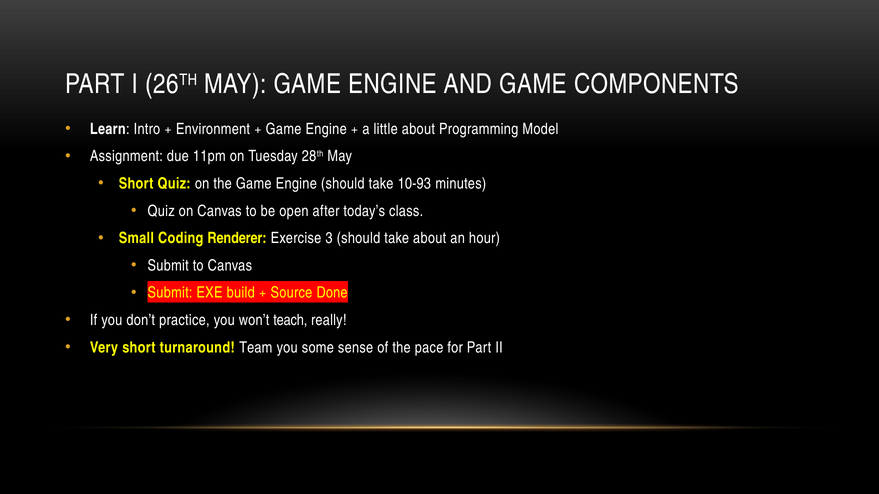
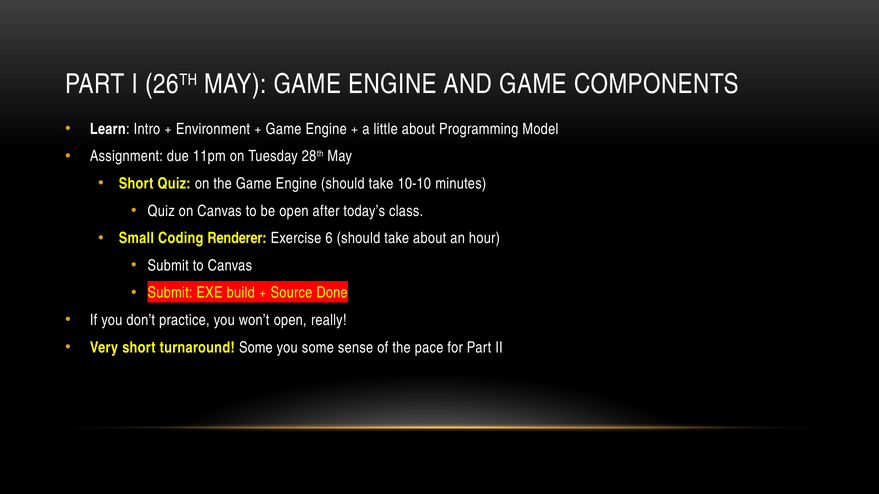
10-93: 10-93 -> 10-10
3: 3 -> 6
won’t teach: teach -> open
turnaround Team: Team -> Some
